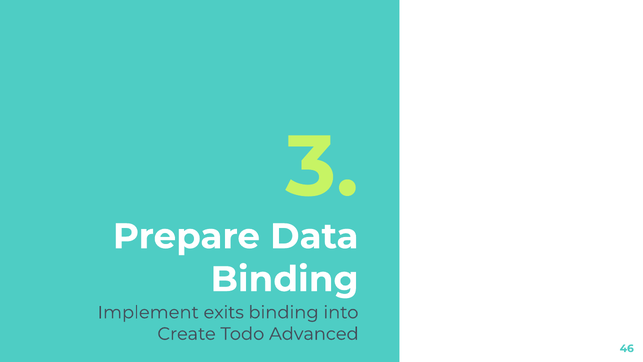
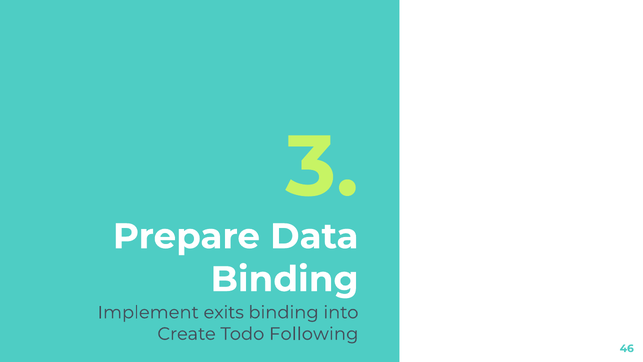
Advanced: Advanced -> Following
